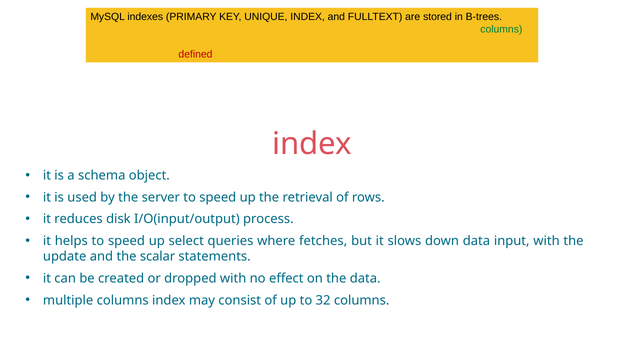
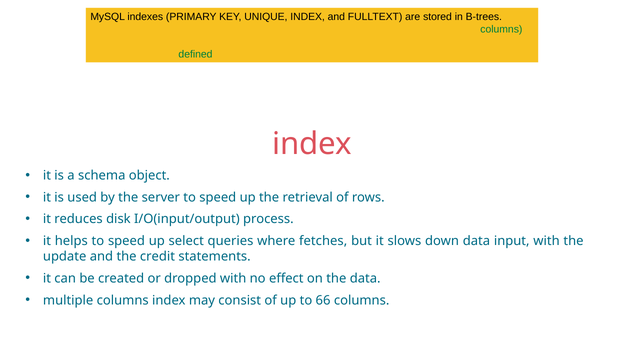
defined colour: red -> green
scalar: scalar -> credit
32: 32 -> 66
